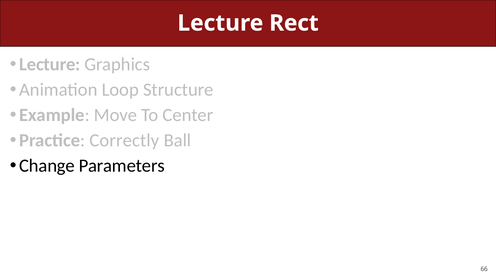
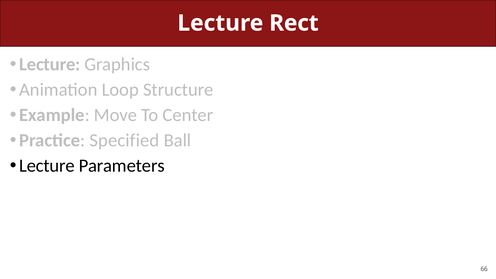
Correctly: Correctly -> Specified
Change at (47, 166): Change -> Lecture
